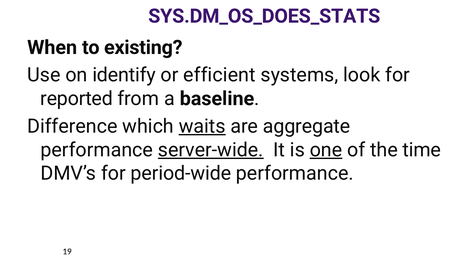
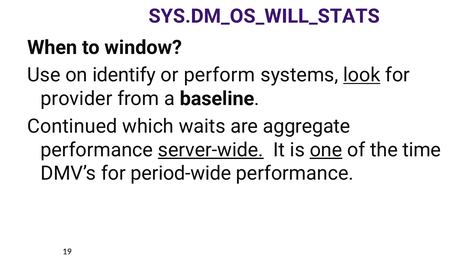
SYS.DM_OS_DOES_STATS: SYS.DM_OS_DOES_STATS -> SYS.DM_OS_WILL_STATS
existing: existing -> window
efficient: efficient -> perform
look underline: none -> present
reported: reported -> provider
Difference: Difference -> Continued
waits underline: present -> none
